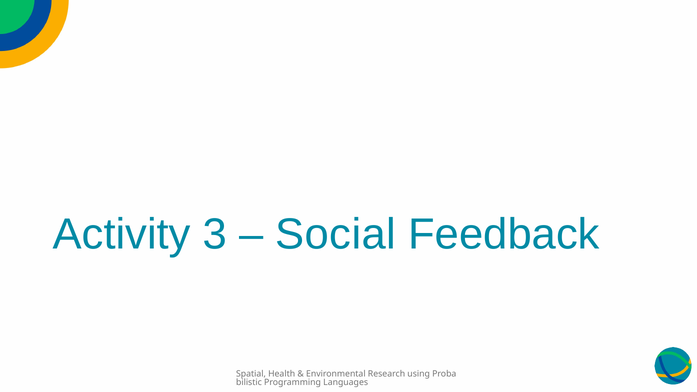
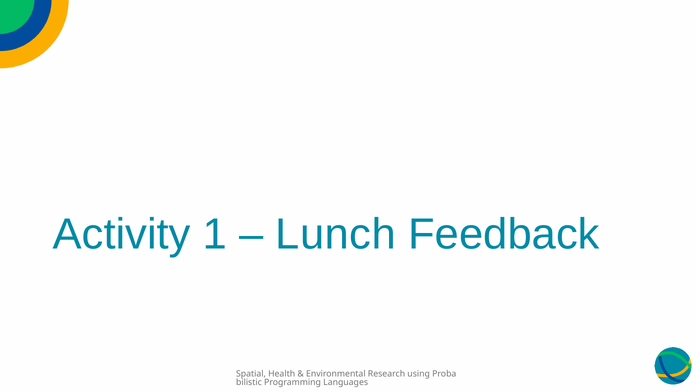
3: 3 -> 1
Social: Social -> Lunch
